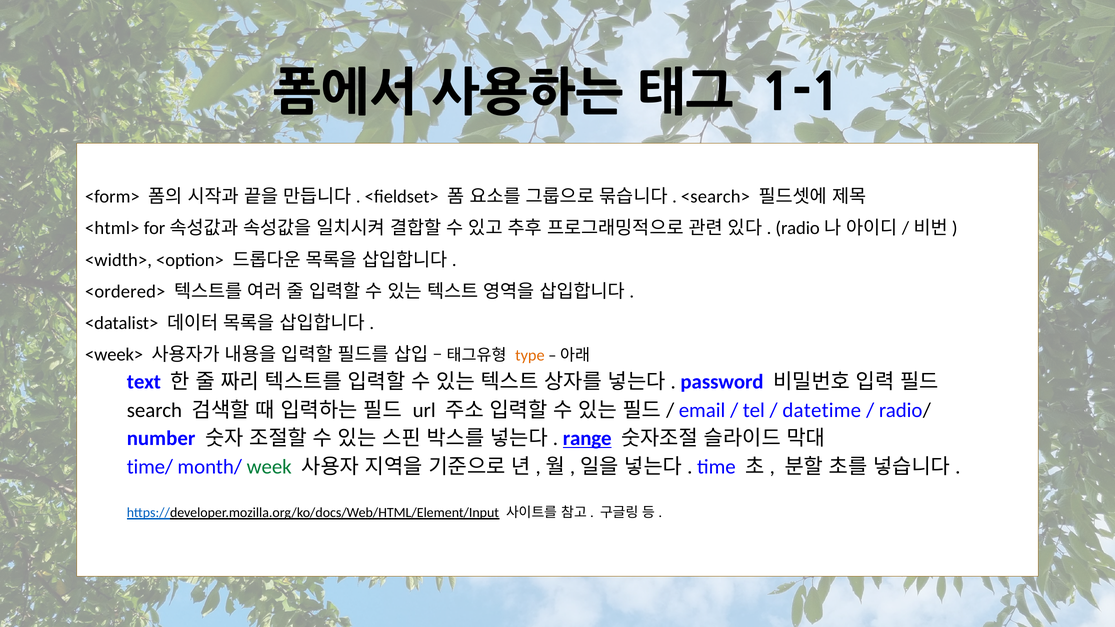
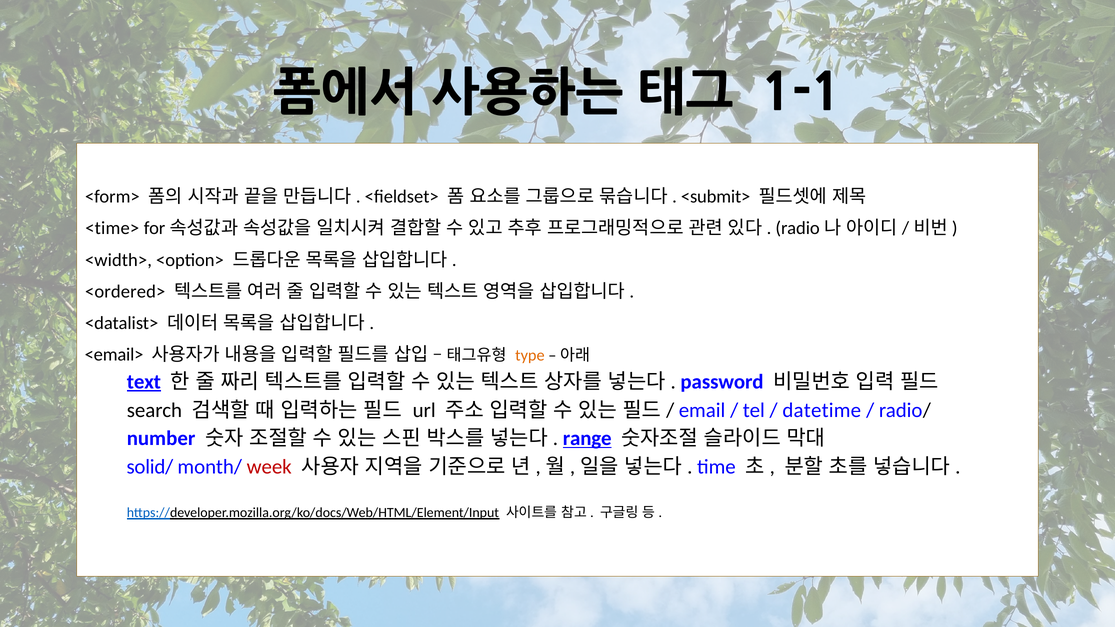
<search>: <search> -> <submit>
<html>: <html> -> <time>
<week>: <week> -> <email>
text underline: none -> present
time/: time/ -> solid/
week colour: green -> red
